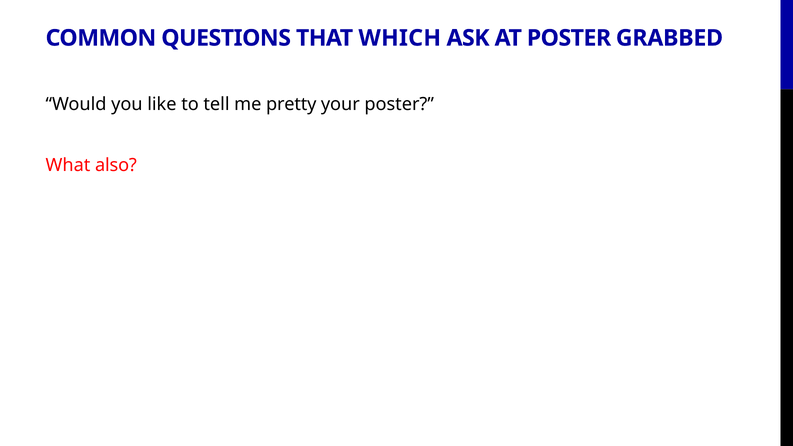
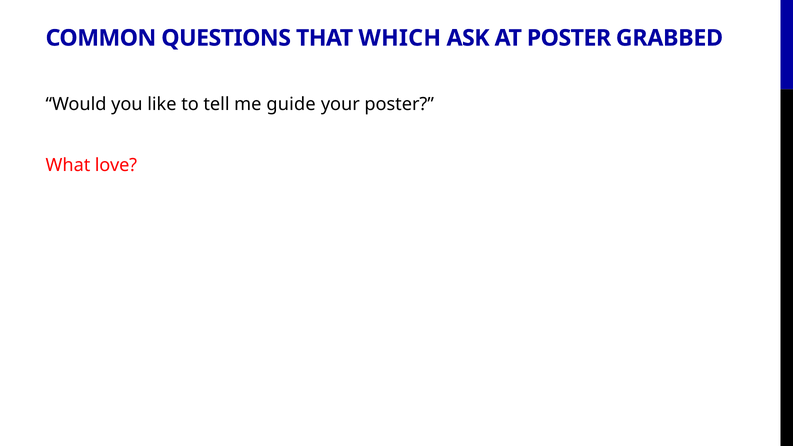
pretty: pretty -> guide
also: also -> love
